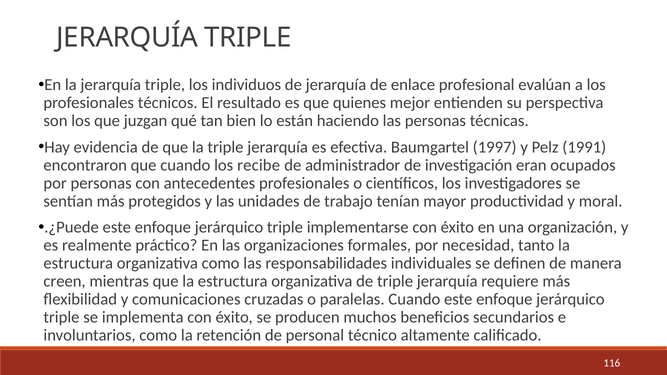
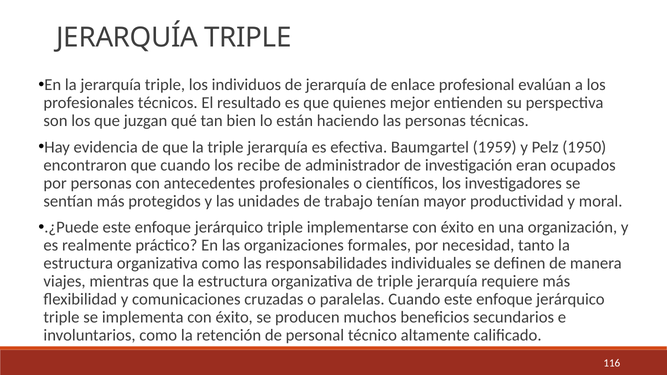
1997: 1997 -> 1959
1991: 1991 -> 1950
creen: creen -> viajes
